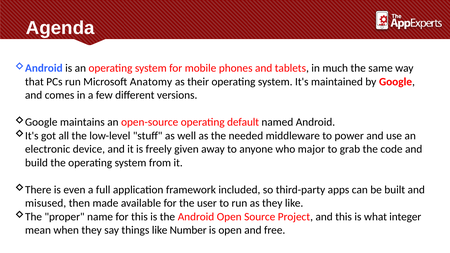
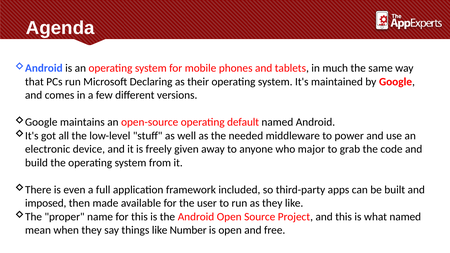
Anatomy: Anatomy -> Declaring
misused: misused -> imposed
what integer: integer -> named
